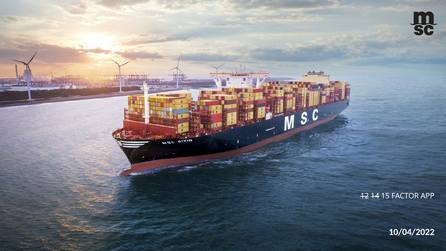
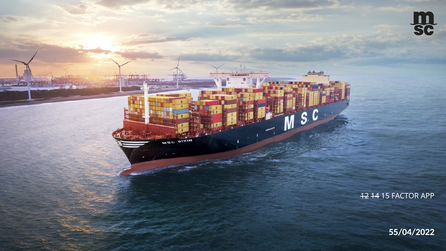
10/04/2022: 10/04/2022 -> 55/04/2022
